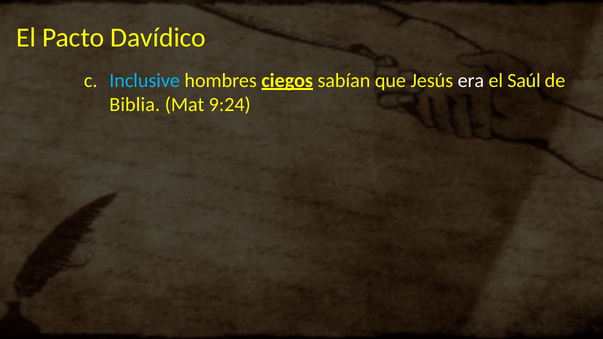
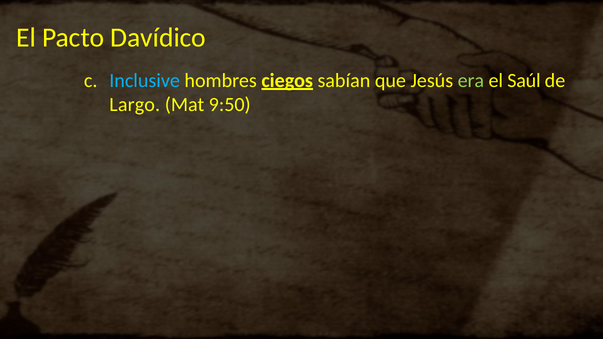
era colour: white -> light green
Biblia: Biblia -> Largo
9:24: 9:24 -> 9:50
